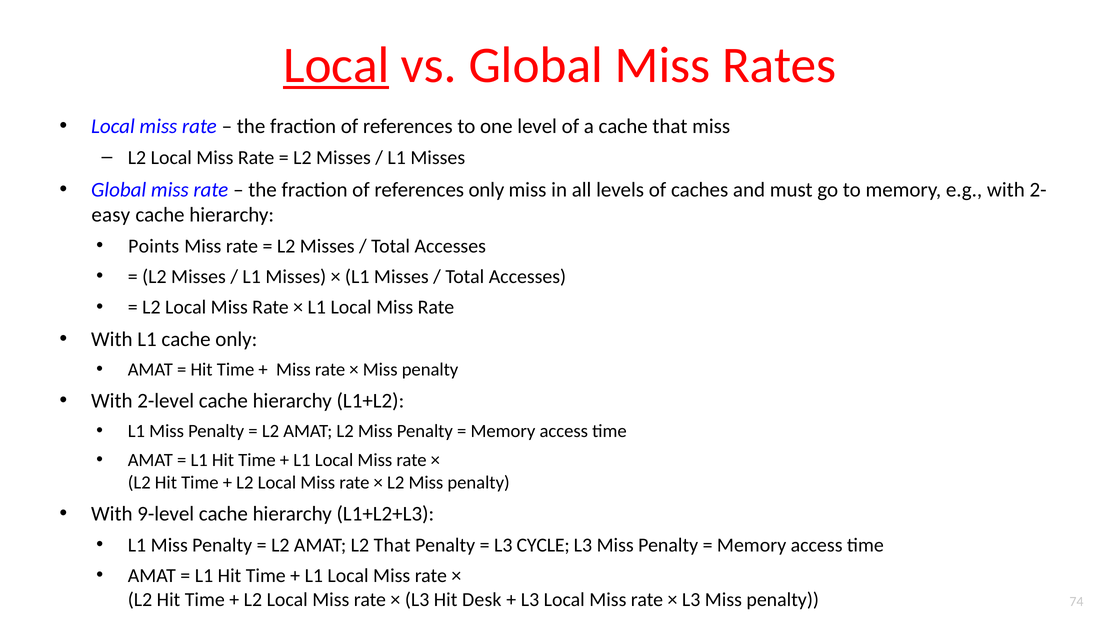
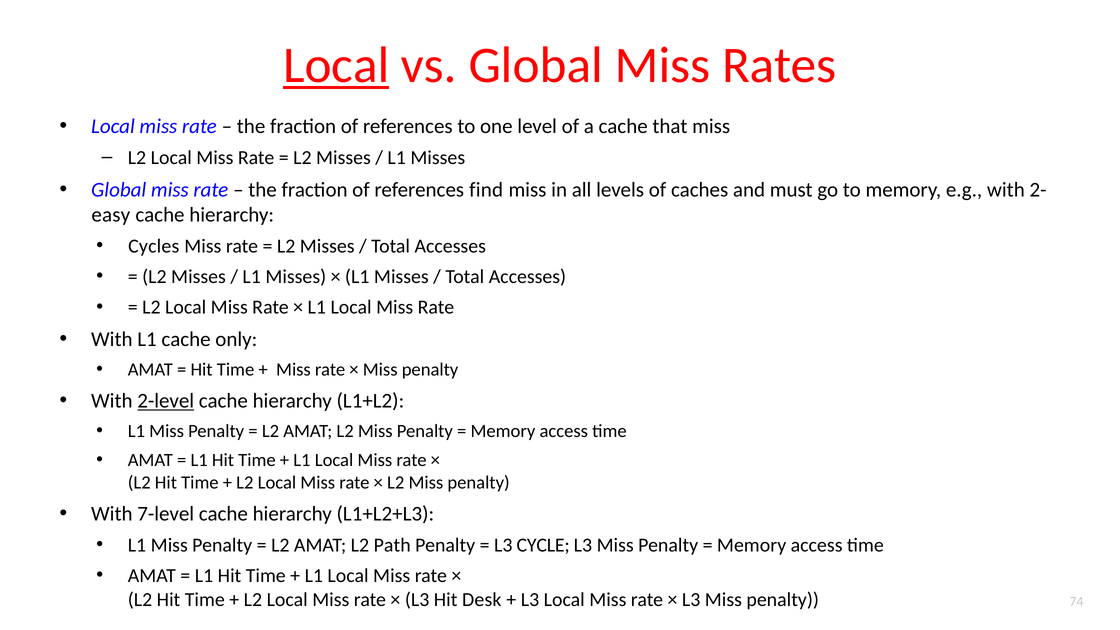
references only: only -> find
Points: Points -> Cycles
2-level underline: none -> present
9-level: 9-level -> 7-level
L2 That: That -> Path
